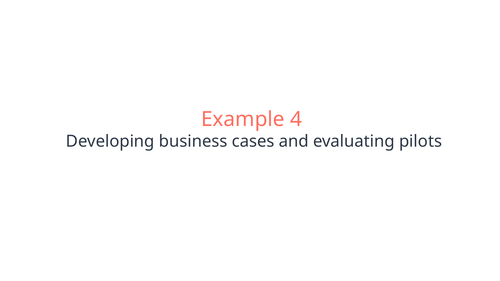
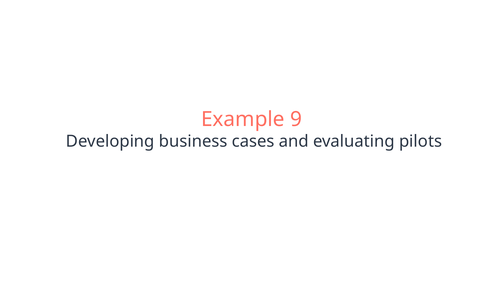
4: 4 -> 9
